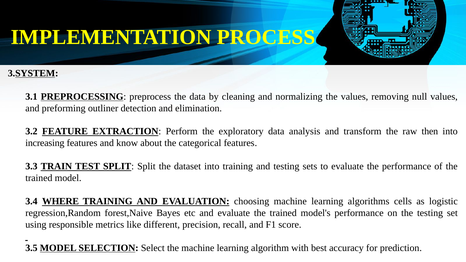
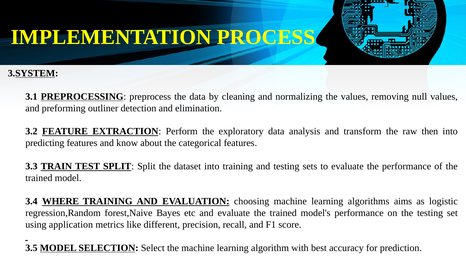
increasing: increasing -> predicting
cells: cells -> aims
responsible: responsible -> application
